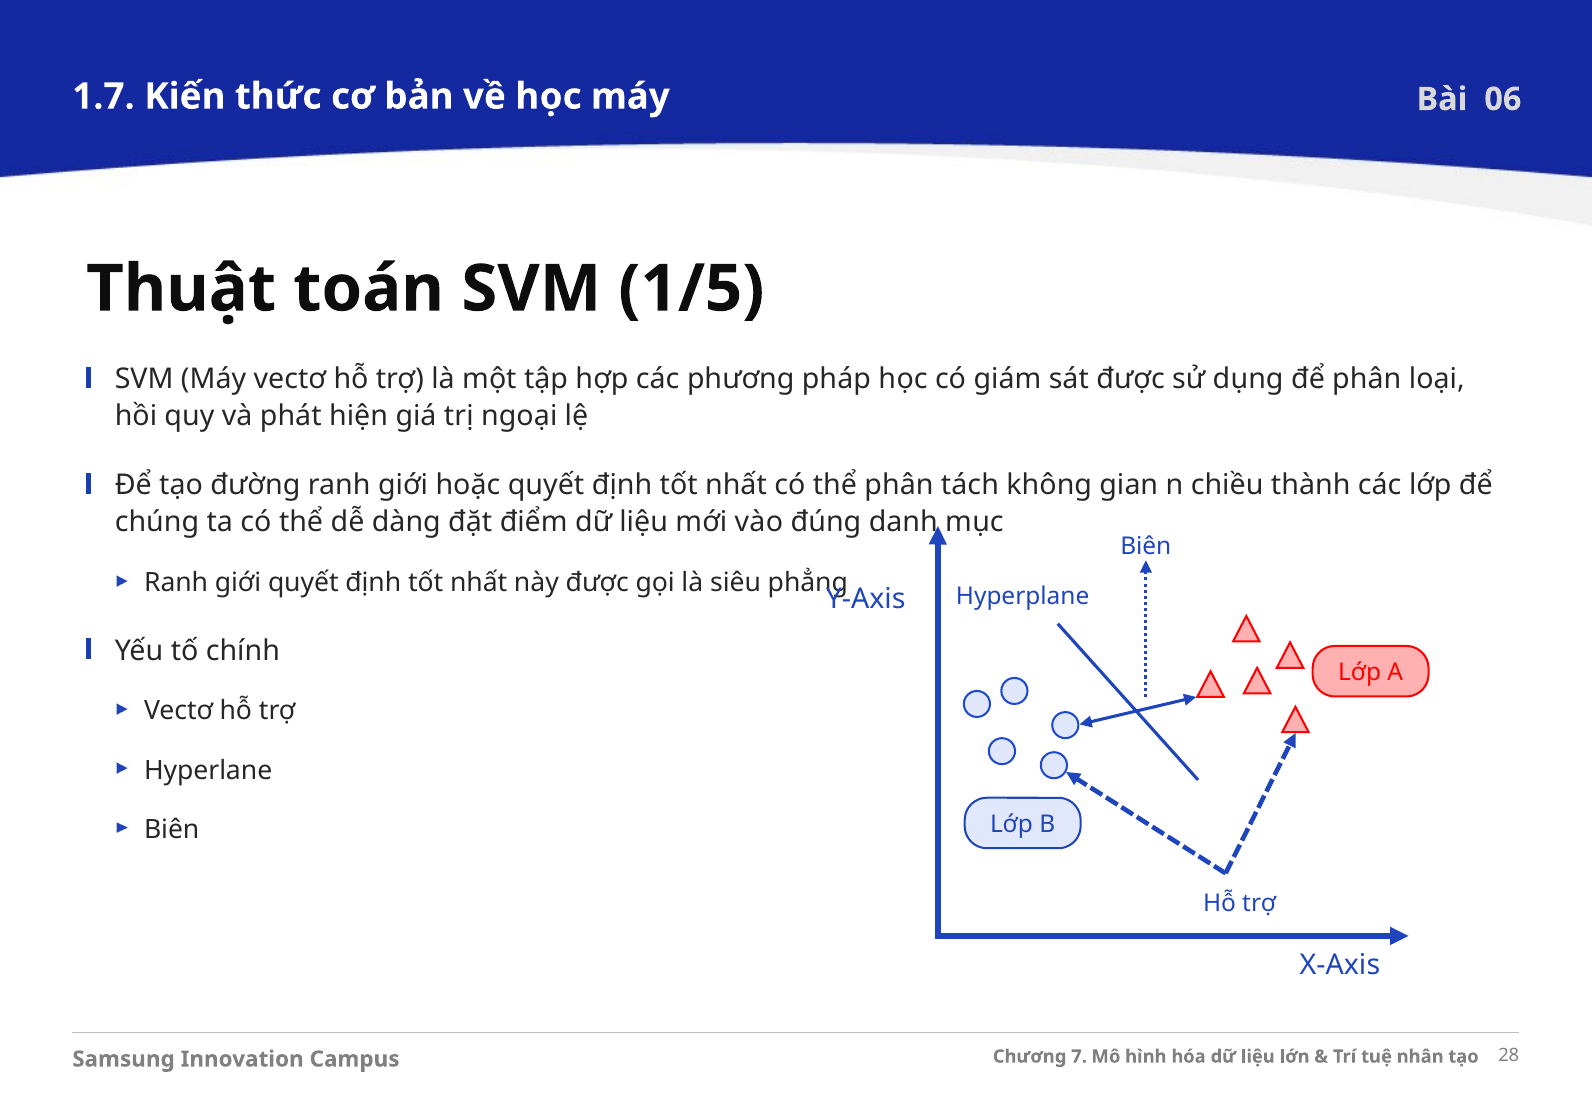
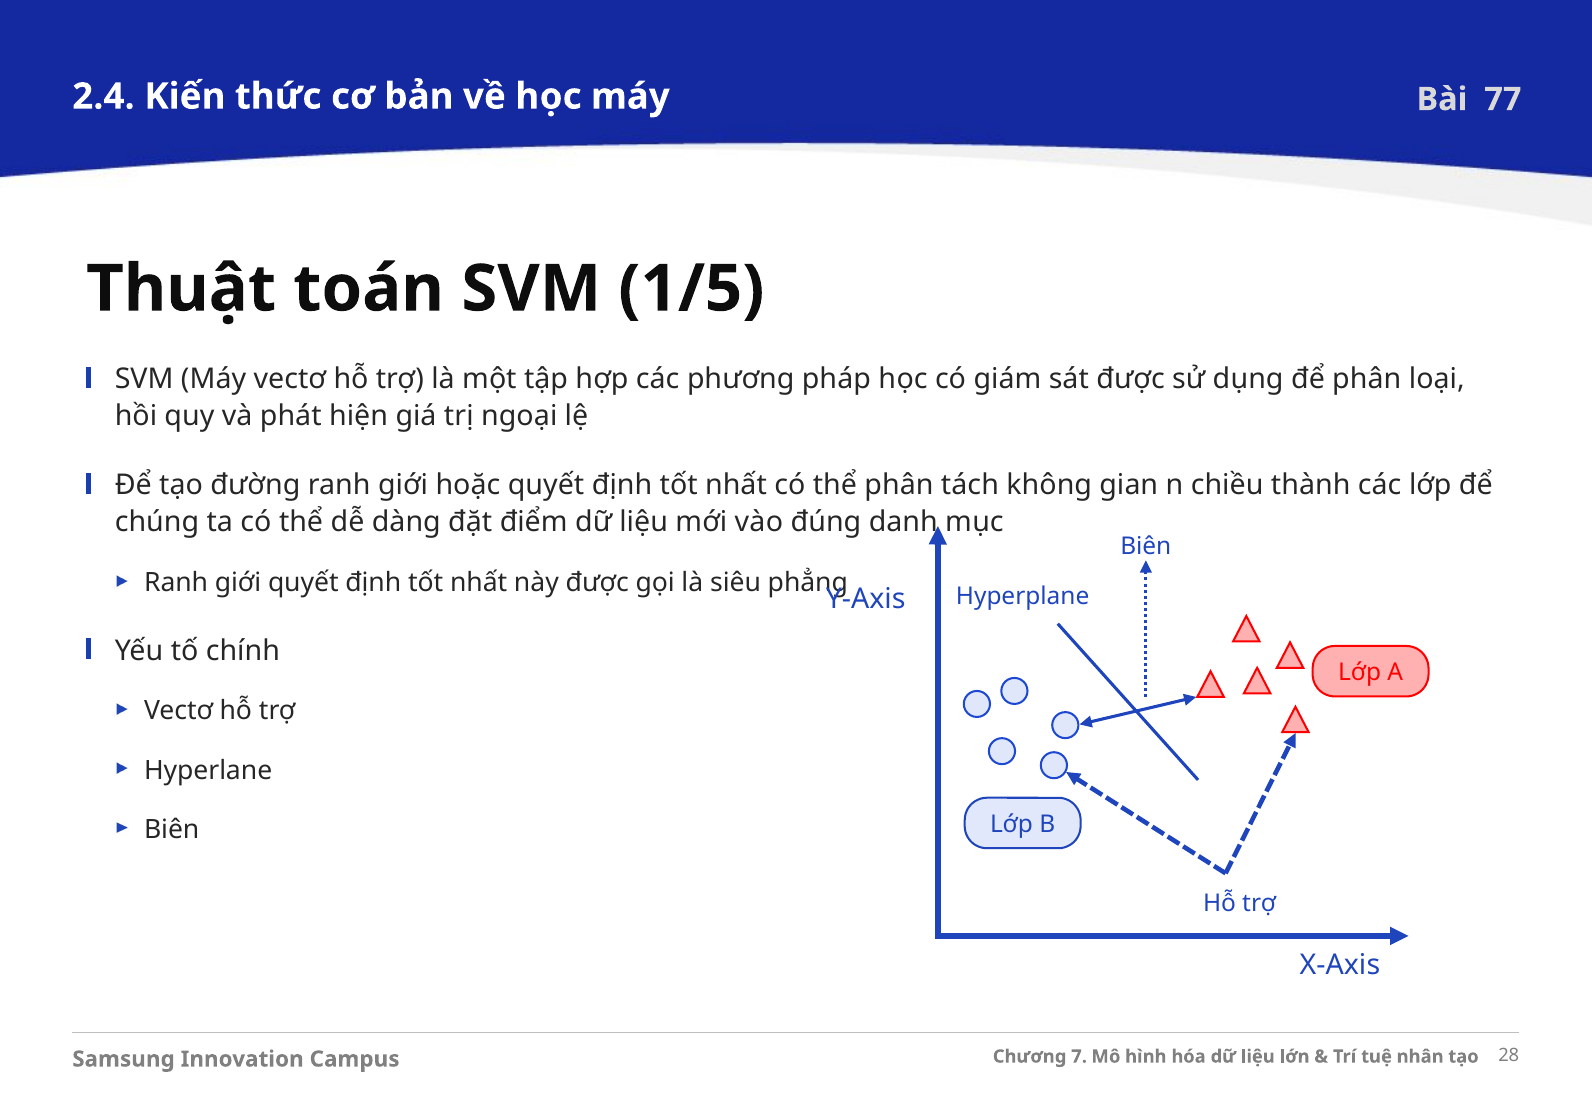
1.7: 1.7 -> 2.4
06: 06 -> 77
